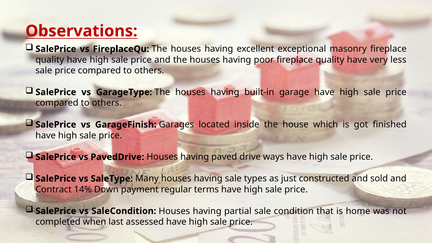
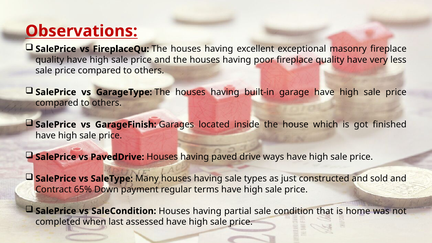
14%: 14% -> 65%
